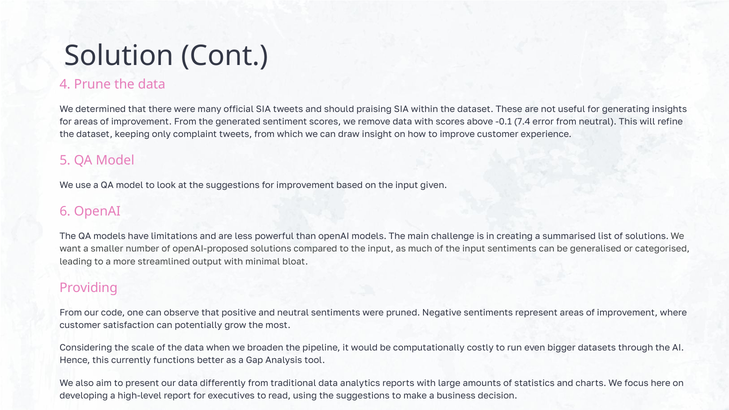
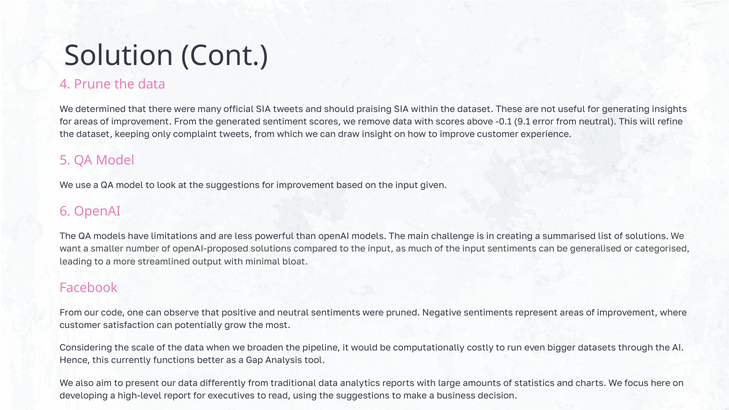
7.4: 7.4 -> 9.1
Providing: Providing -> Facebook
